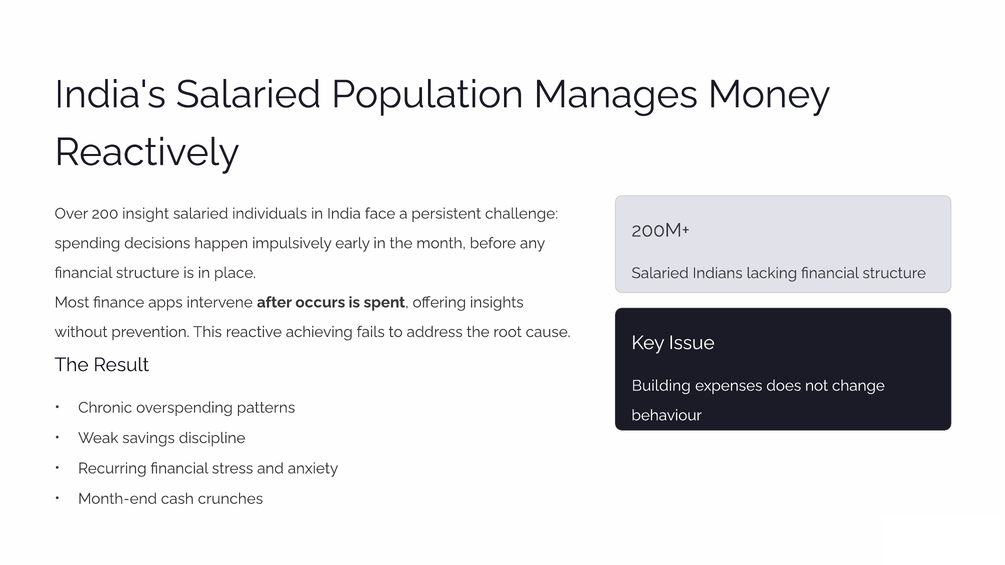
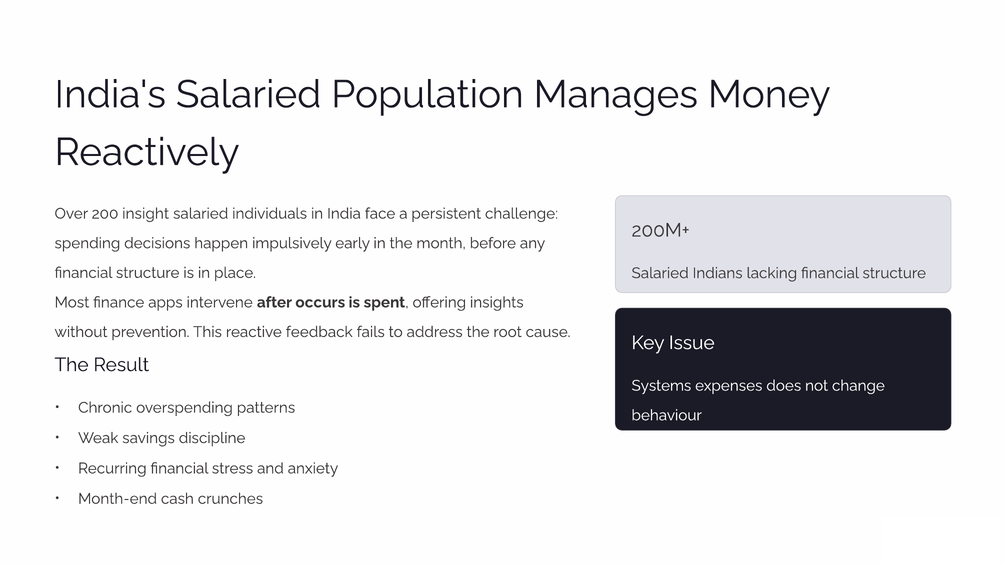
achieving: achieving -> feedback
Building: Building -> Systems
